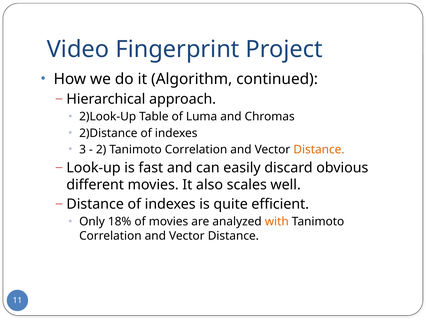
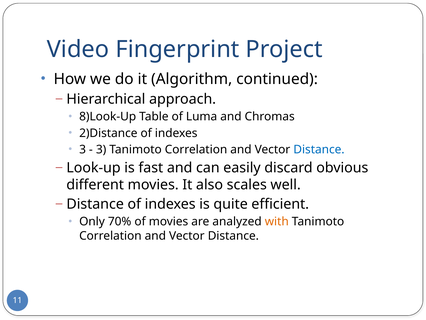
2)Look-Up: 2)Look-Up -> 8)Look-Up
2 at (101, 149): 2 -> 3
Distance at (319, 149) colour: orange -> blue
18%: 18% -> 70%
